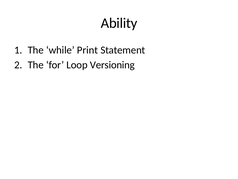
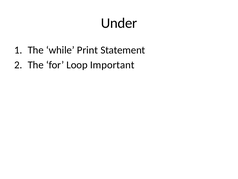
Ability: Ability -> Under
Versioning: Versioning -> Important
